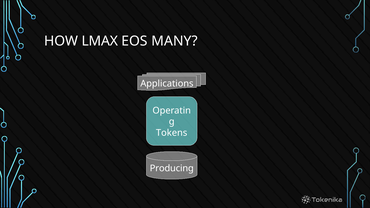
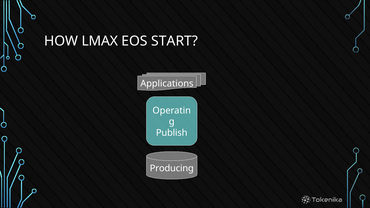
MANY: MANY -> START
Tokens: Tokens -> Publish
